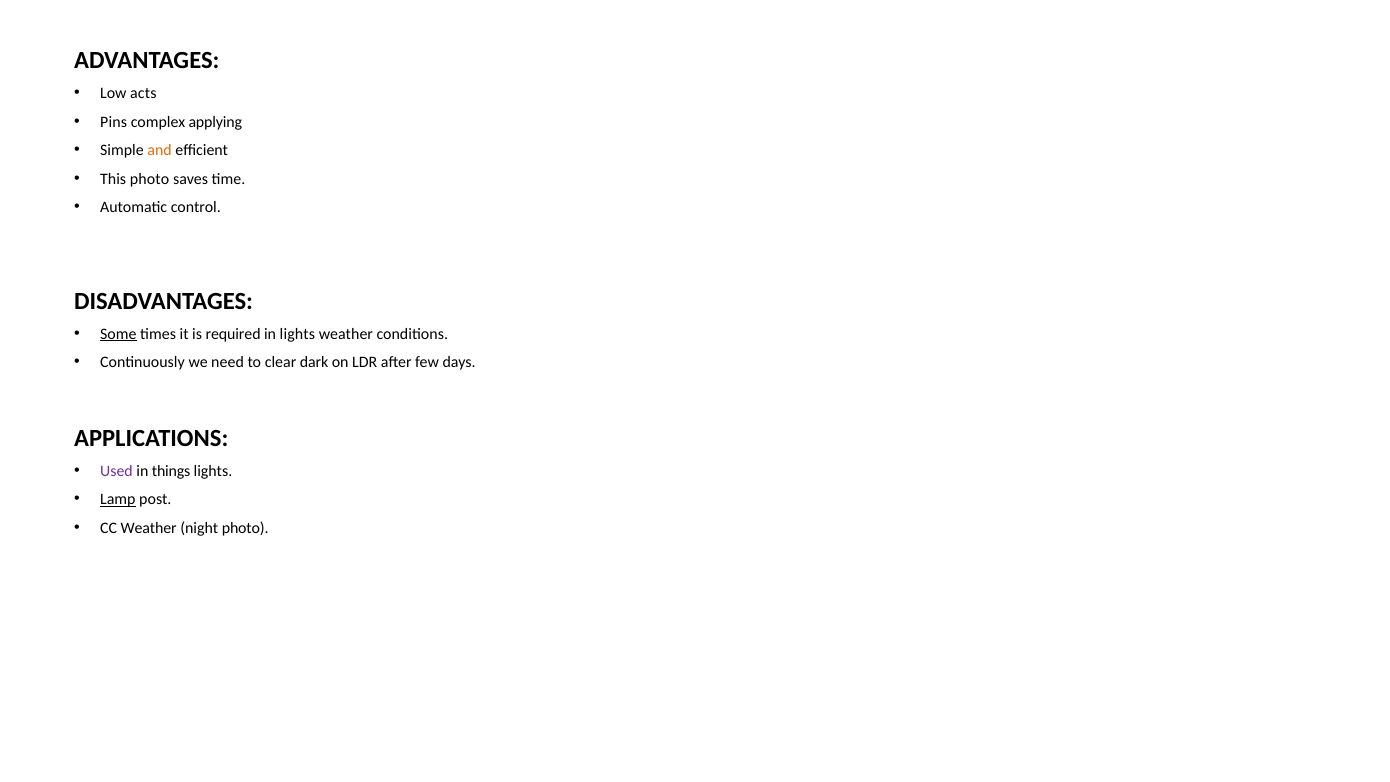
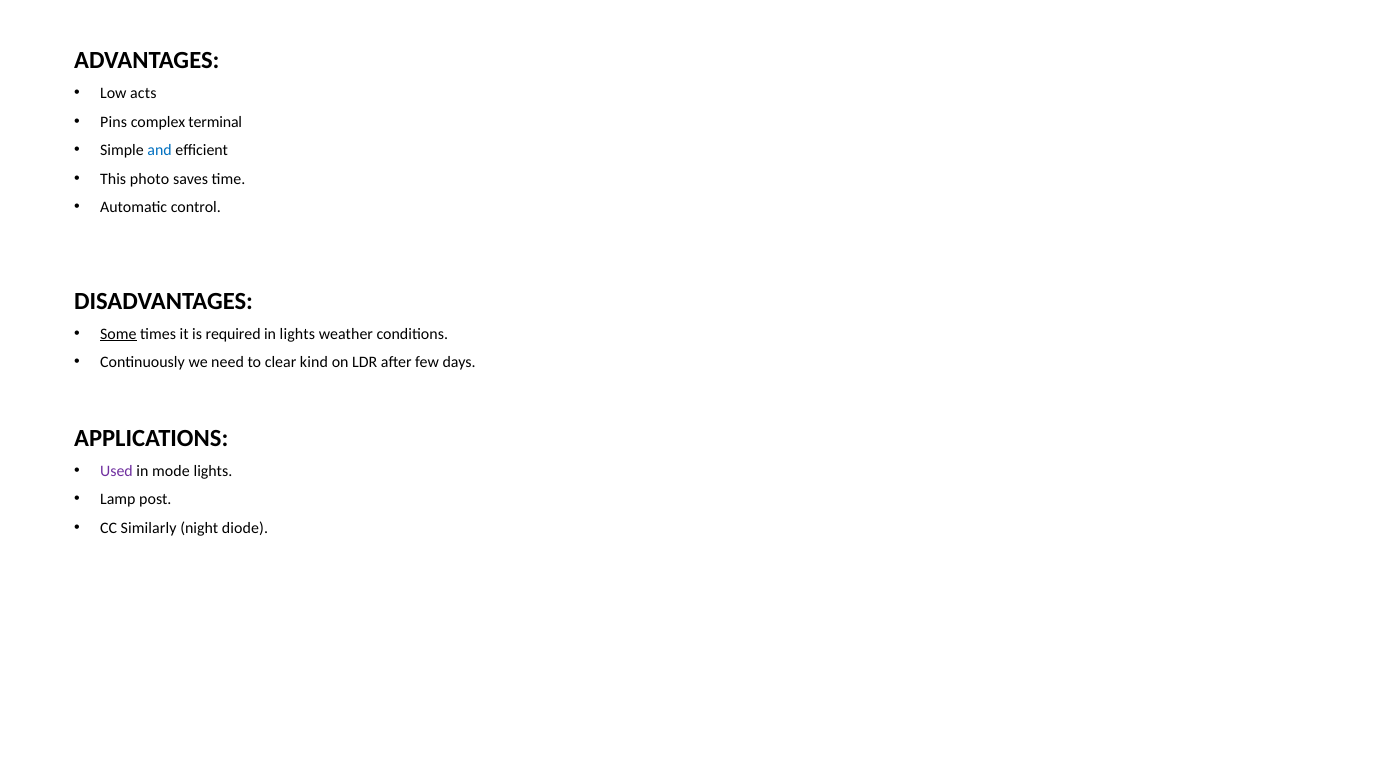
applying: applying -> terminal
and colour: orange -> blue
dark: dark -> kind
things: things -> mode
Lamp underline: present -> none
CC Weather: Weather -> Similarly
night photo: photo -> diode
